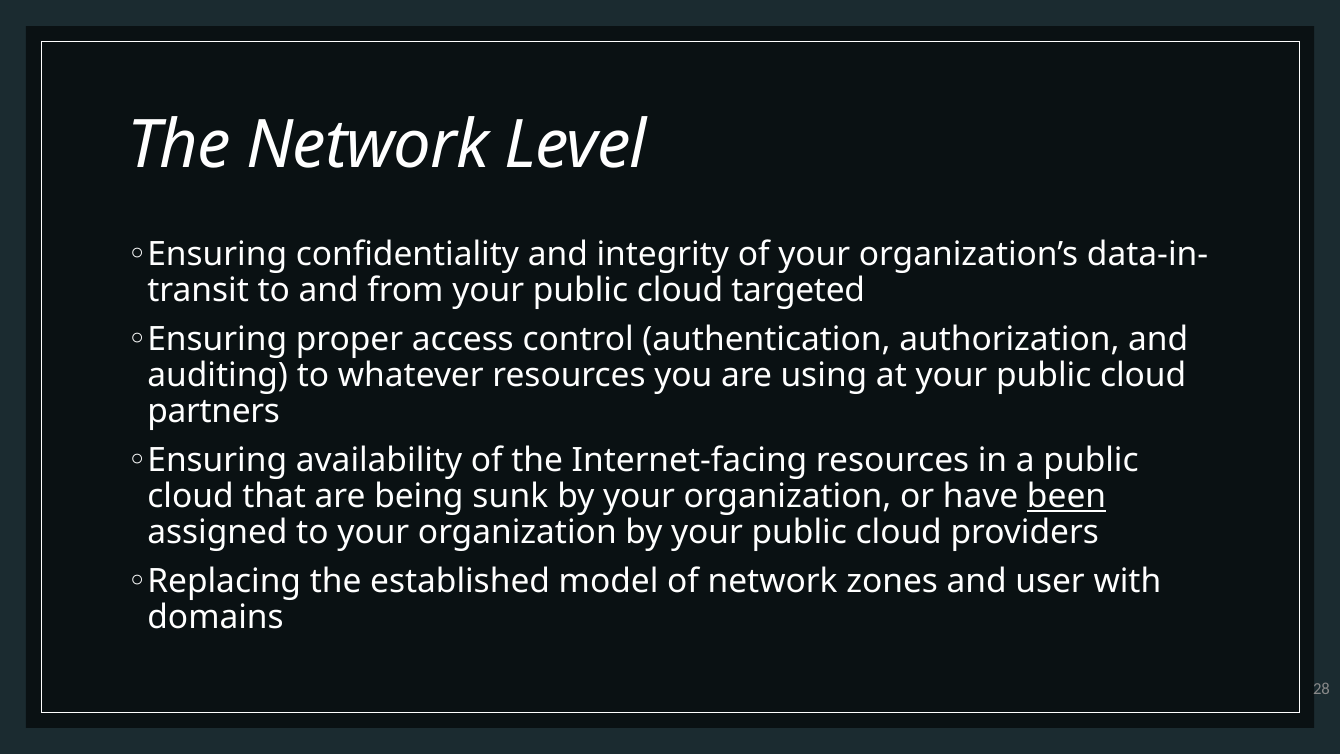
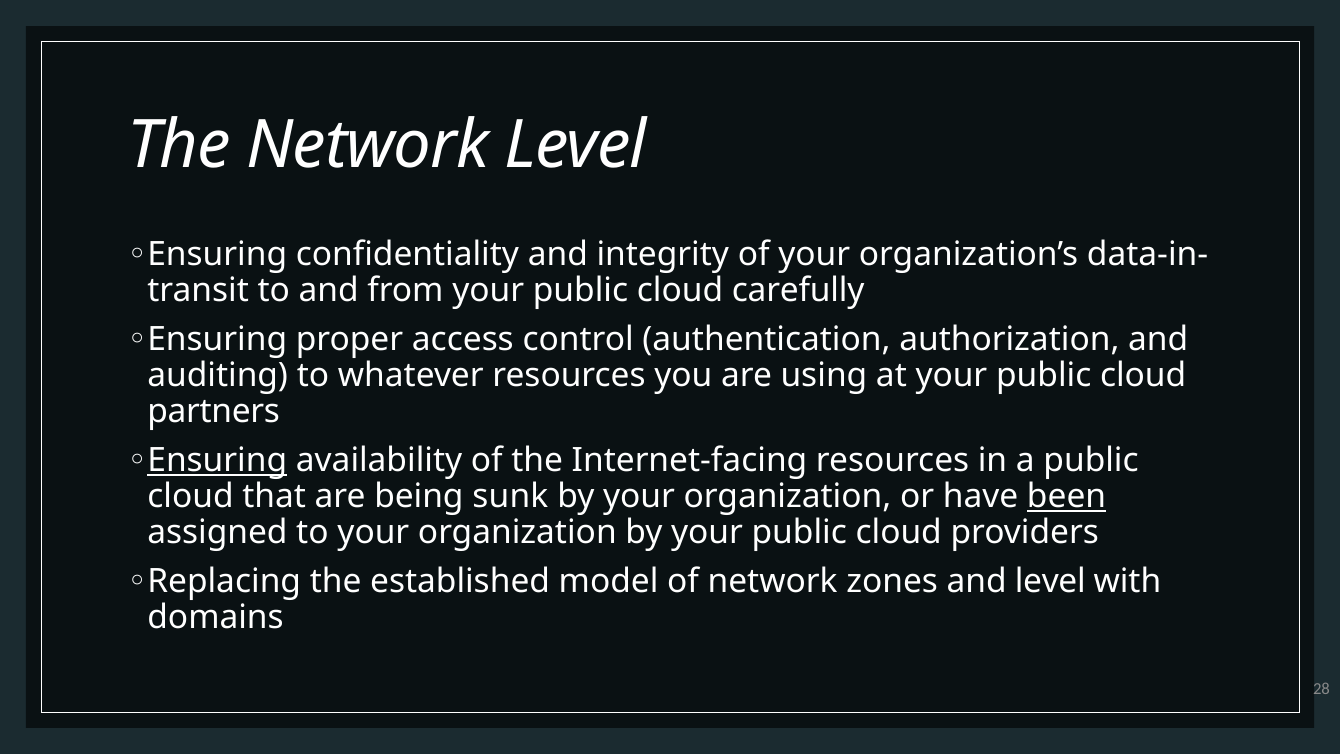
targeted: targeted -> carefully
Ensuring at (217, 460) underline: none -> present
and user: user -> level
